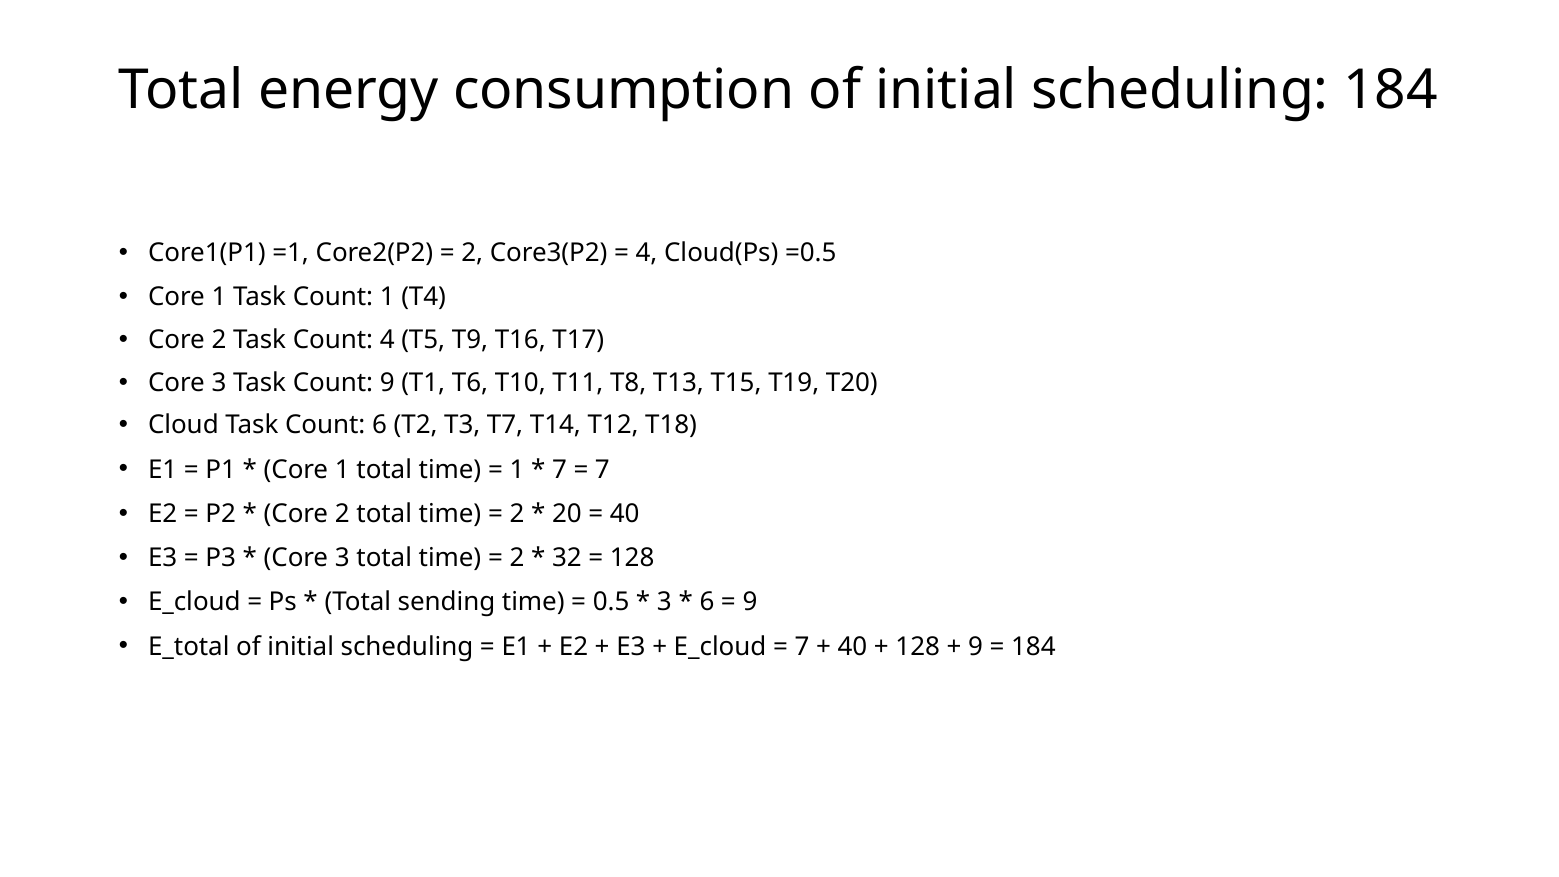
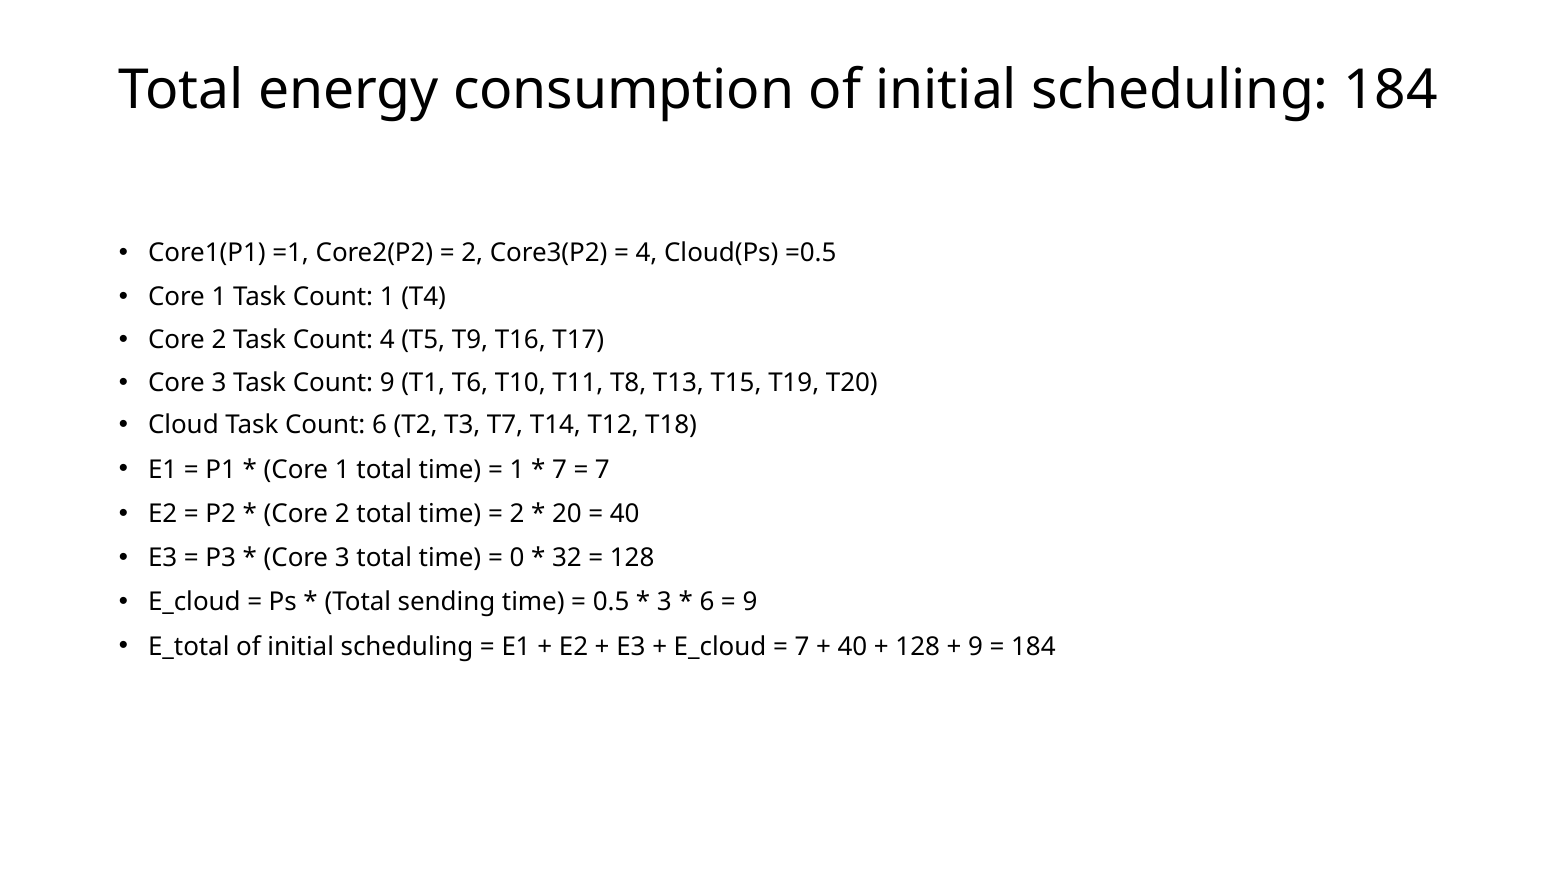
2 at (517, 558): 2 -> 0
